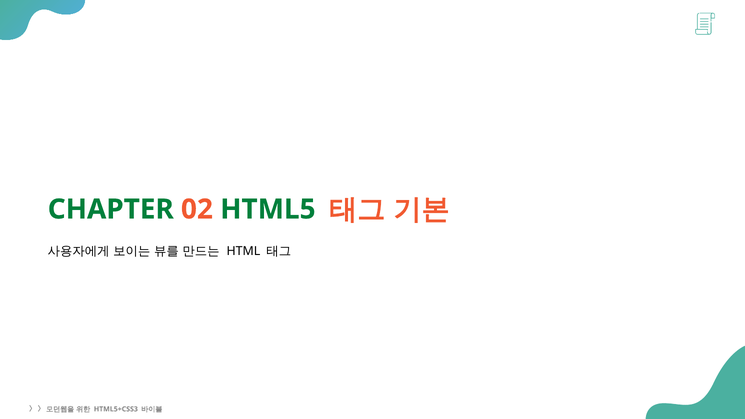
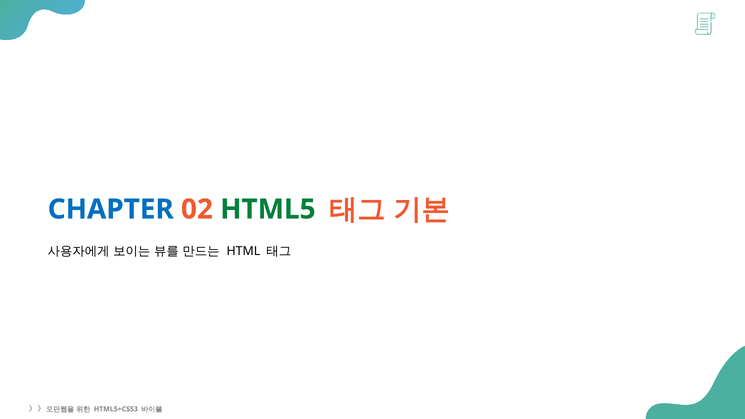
CHAPTER colour: green -> blue
